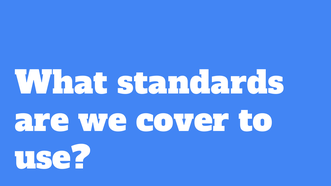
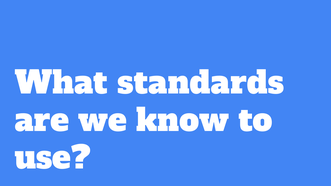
cover: cover -> know
